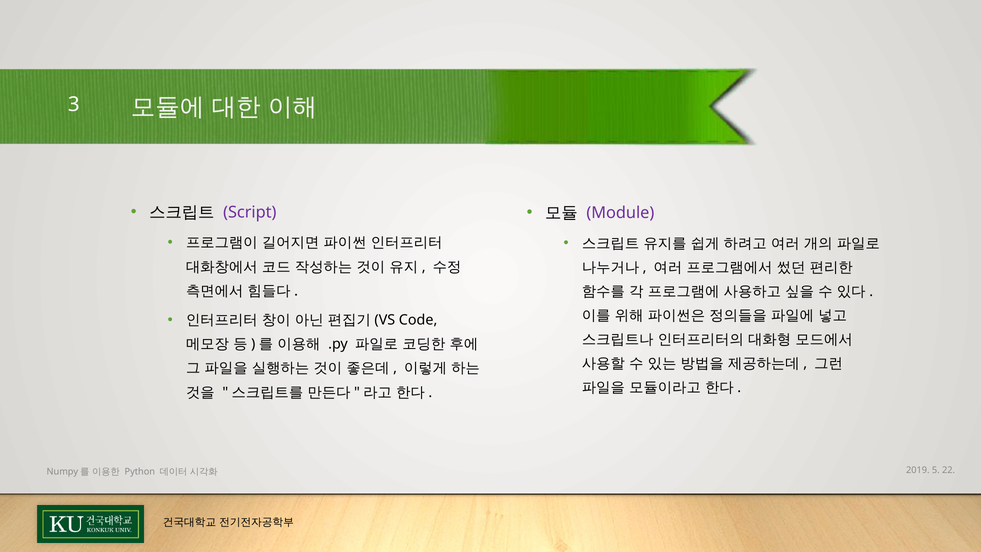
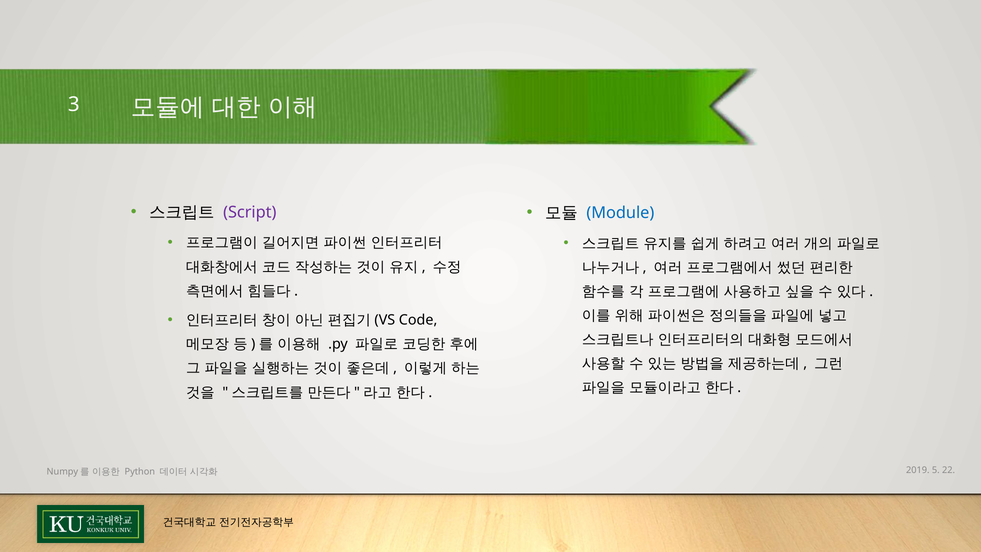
Module colour: purple -> blue
